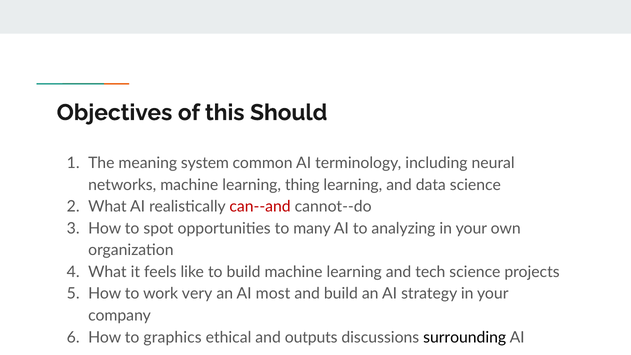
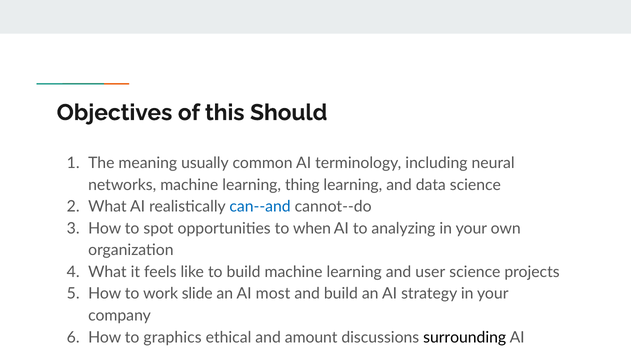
system: system -> usually
can--and colour: red -> blue
many: many -> when
tech: tech -> user
very: very -> slide
outputs: outputs -> amount
